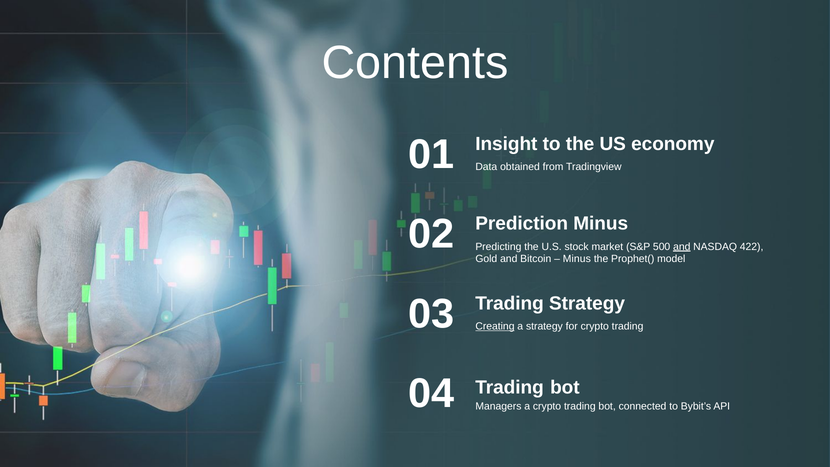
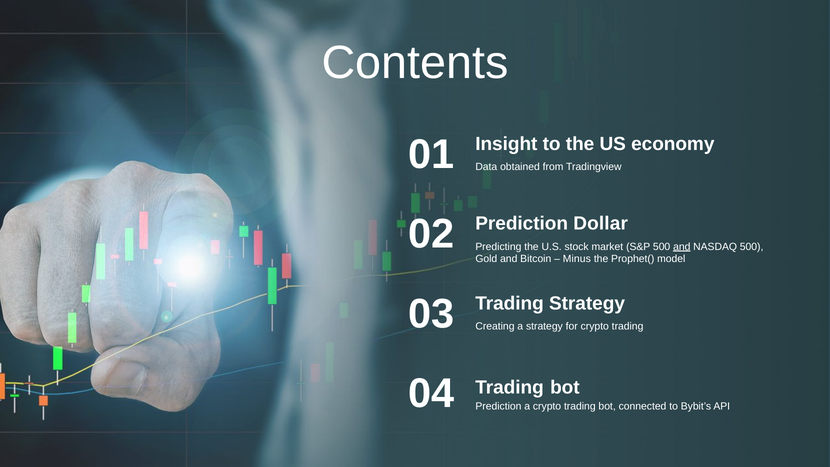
Prediction Minus: Minus -> Dollar
NASDAQ 422: 422 -> 500
Creating underline: present -> none
Managers at (498, 406): Managers -> Prediction
